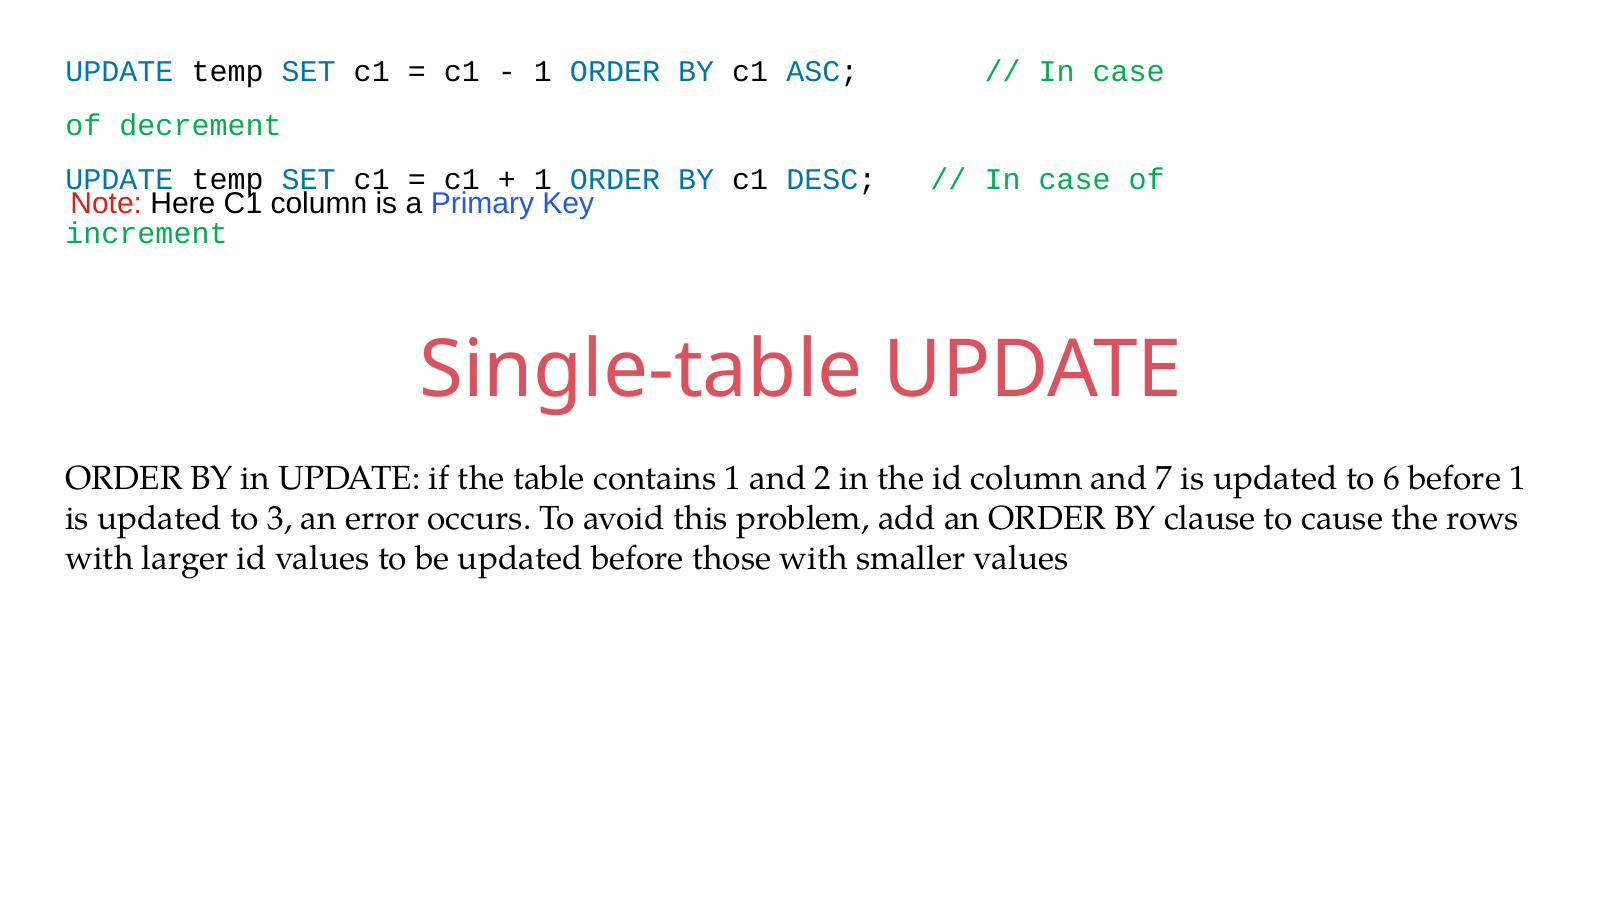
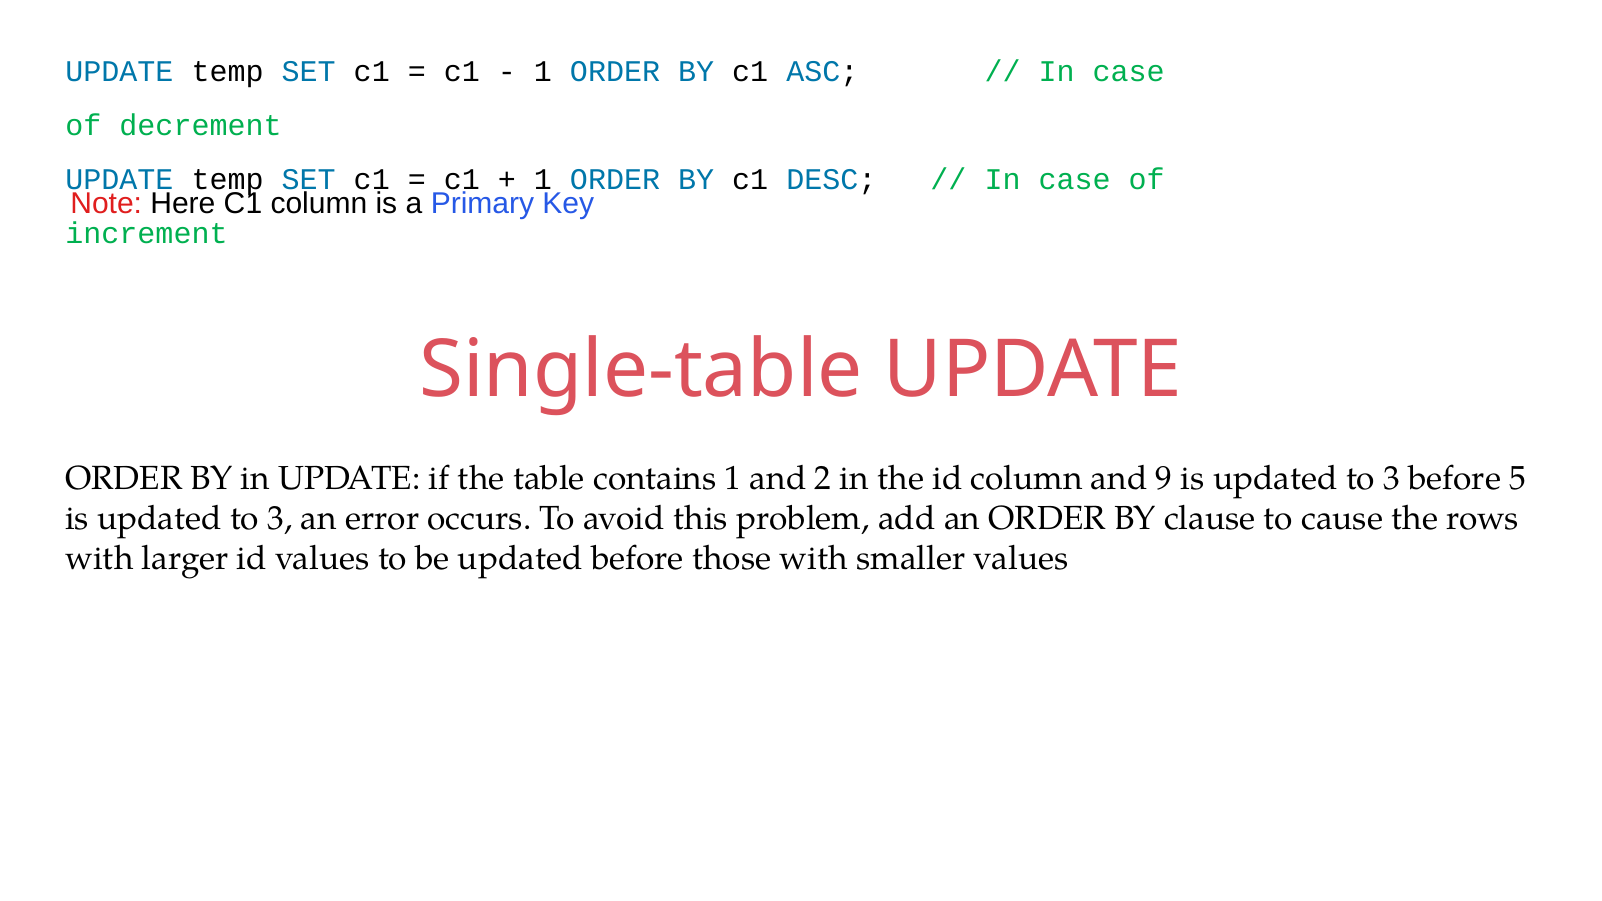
7: 7 -> 9
6 at (1392, 479): 6 -> 3
before 1: 1 -> 5
